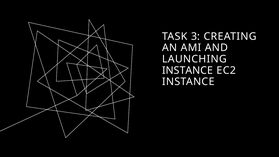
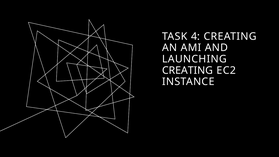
3: 3 -> 4
INSTANCE at (187, 70): INSTANCE -> CREATING
